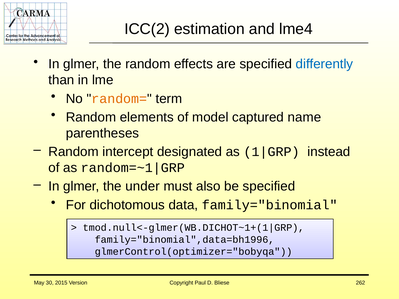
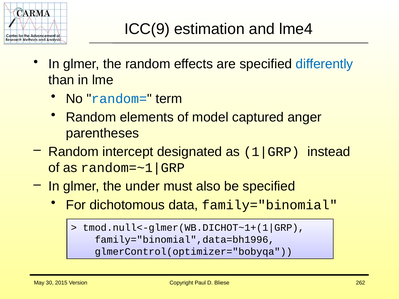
ICC(2: ICC(2 -> ICC(9
random= colour: orange -> blue
name: name -> anger
